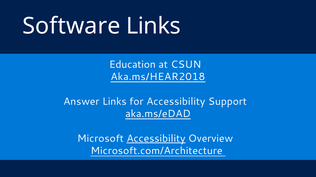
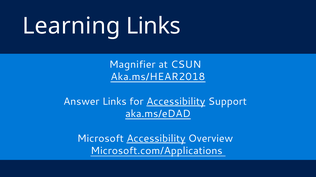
Software: Software -> Learning
Education: Education -> Magnifier
Accessibility at (176, 102) underline: none -> present
Microsoft.com/Architecture: Microsoft.com/Architecture -> Microsoft.com/Applications
